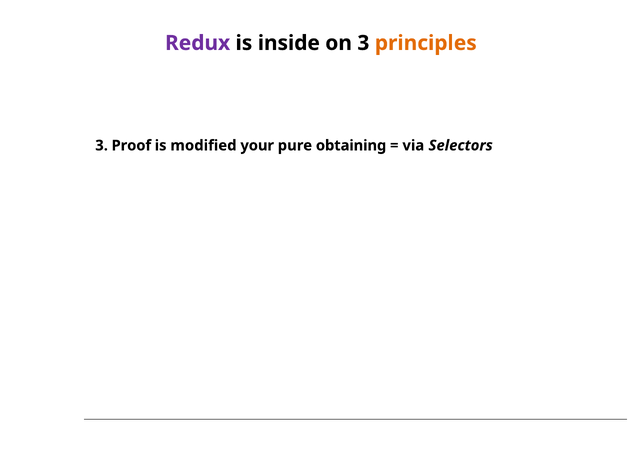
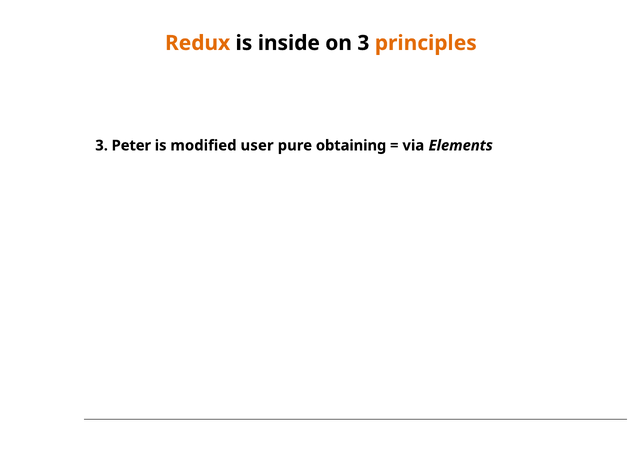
Redux colour: purple -> orange
Proof: Proof -> Peter
your: your -> user
Selectors: Selectors -> Elements
